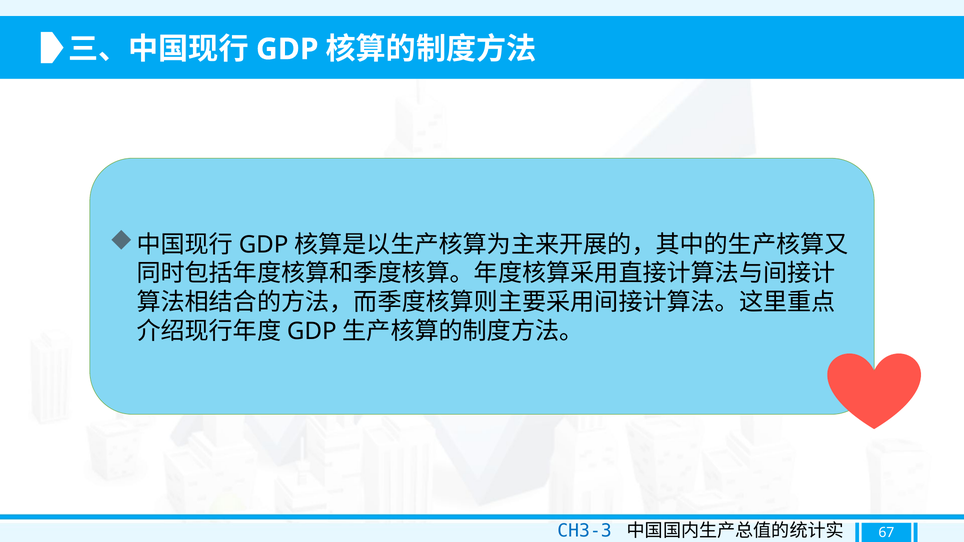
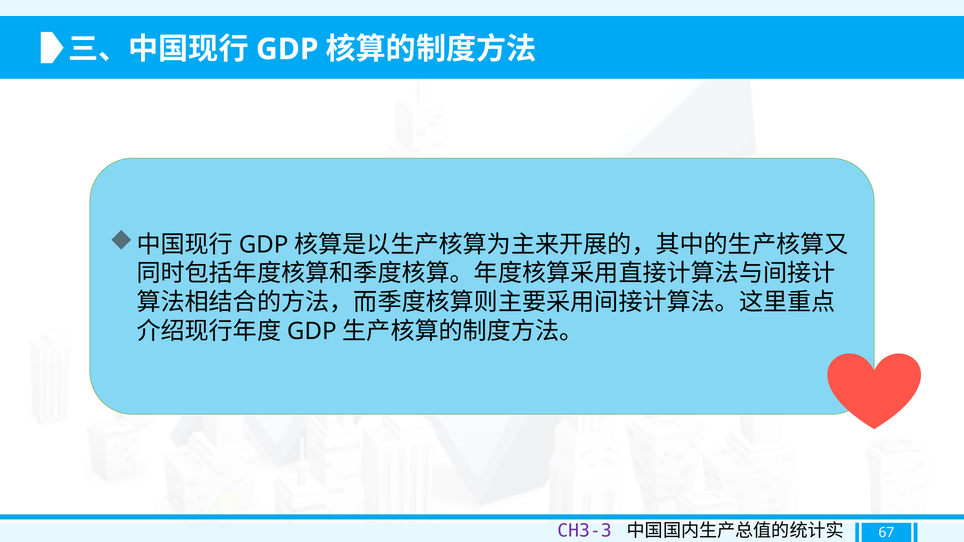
CH3-3 colour: blue -> purple
